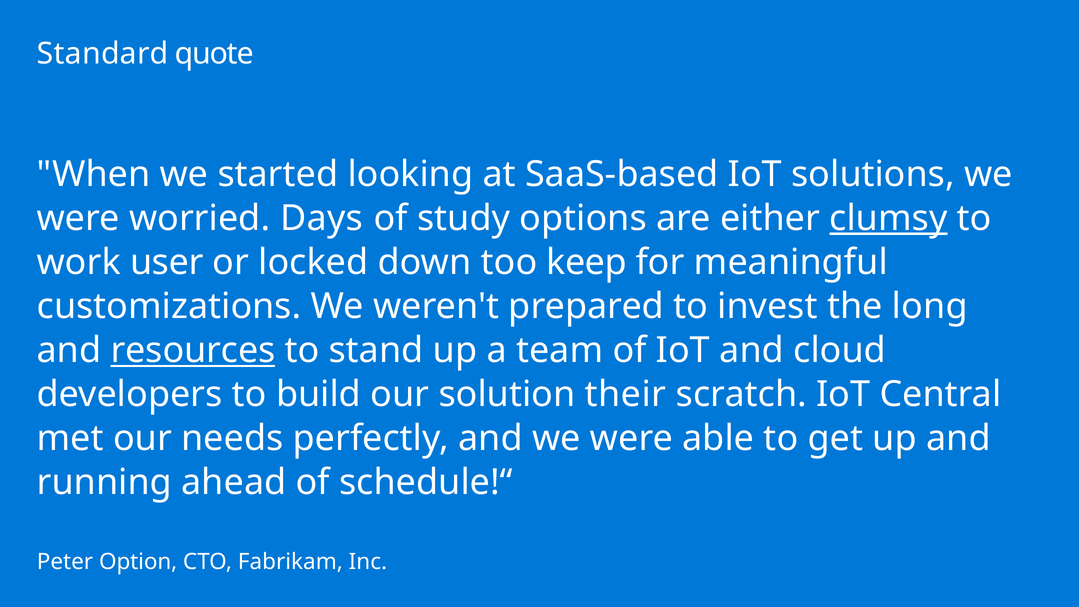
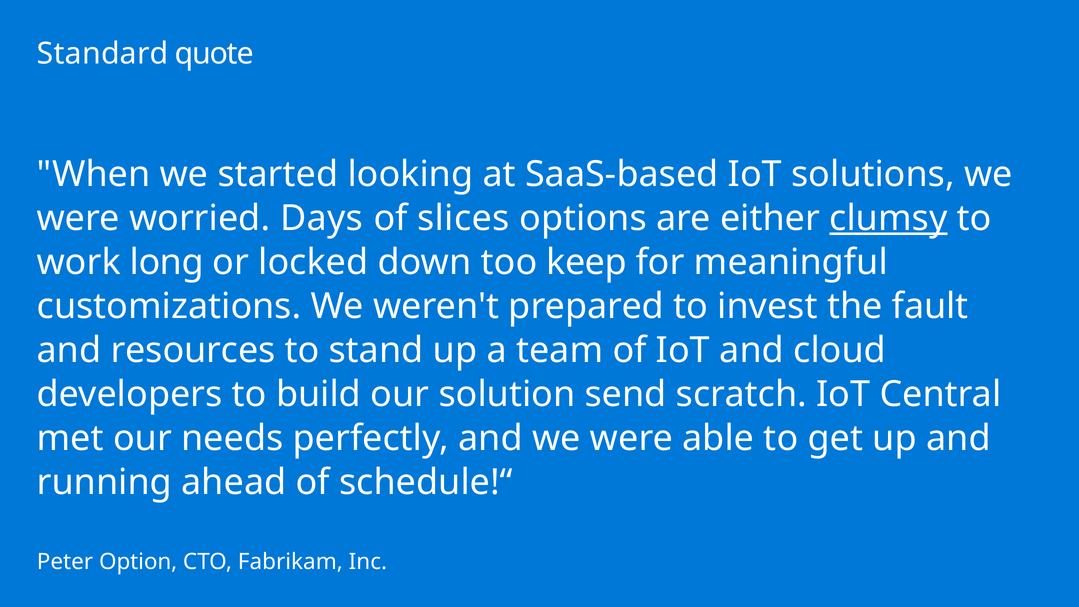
study: study -> slices
user: user -> long
long: long -> fault
resources underline: present -> none
their: their -> send
